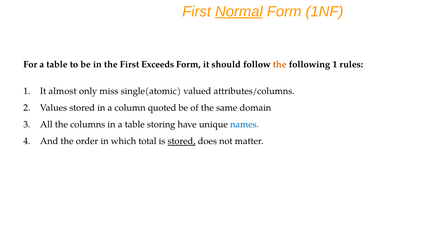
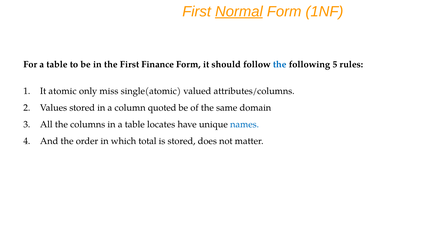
Exceeds: Exceeds -> Finance
the at (280, 65) colour: orange -> blue
following 1: 1 -> 5
almost: almost -> atomic
storing: storing -> locates
stored at (182, 141) underline: present -> none
